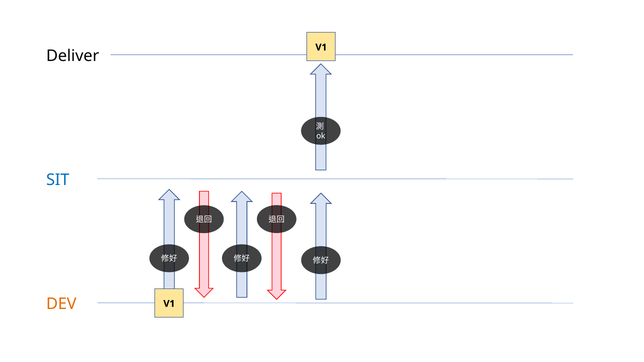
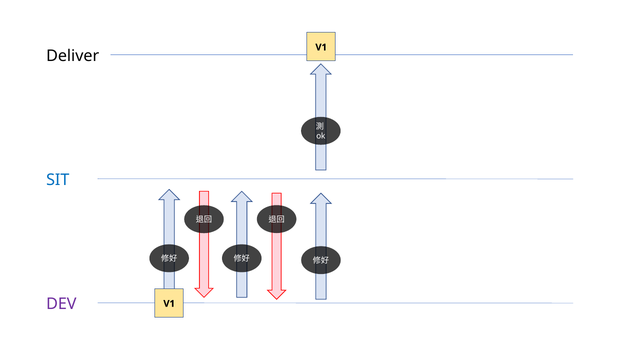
DEV colour: orange -> purple
